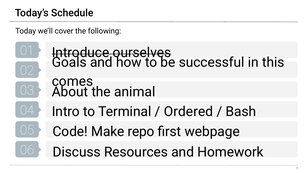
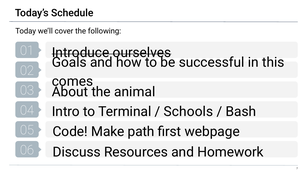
Ordered: Ordered -> Schools
repo: repo -> path
